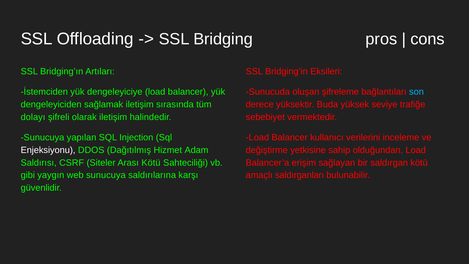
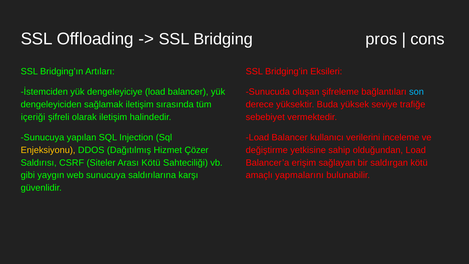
dolayı: dolayı -> içeriği
Enjeksiyonu colour: white -> yellow
Adam: Adam -> Çözer
saldırganları: saldırganları -> yapmalarını
